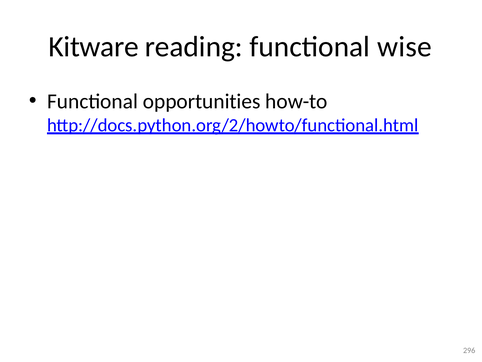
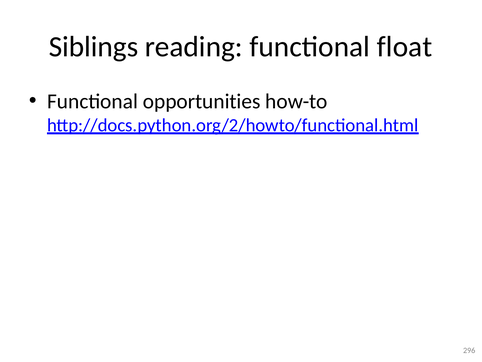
Kitware: Kitware -> Siblings
wise: wise -> float
